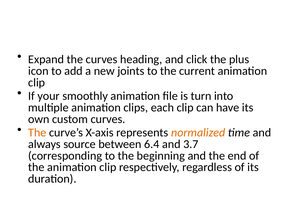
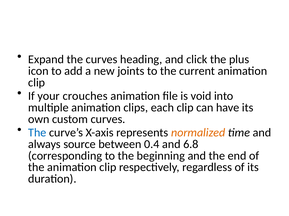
smoothly: smoothly -> crouches
turn: turn -> void
The at (37, 133) colour: orange -> blue
6.4: 6.4 -> 0.4
3.7: 3.7 -> 6.8
